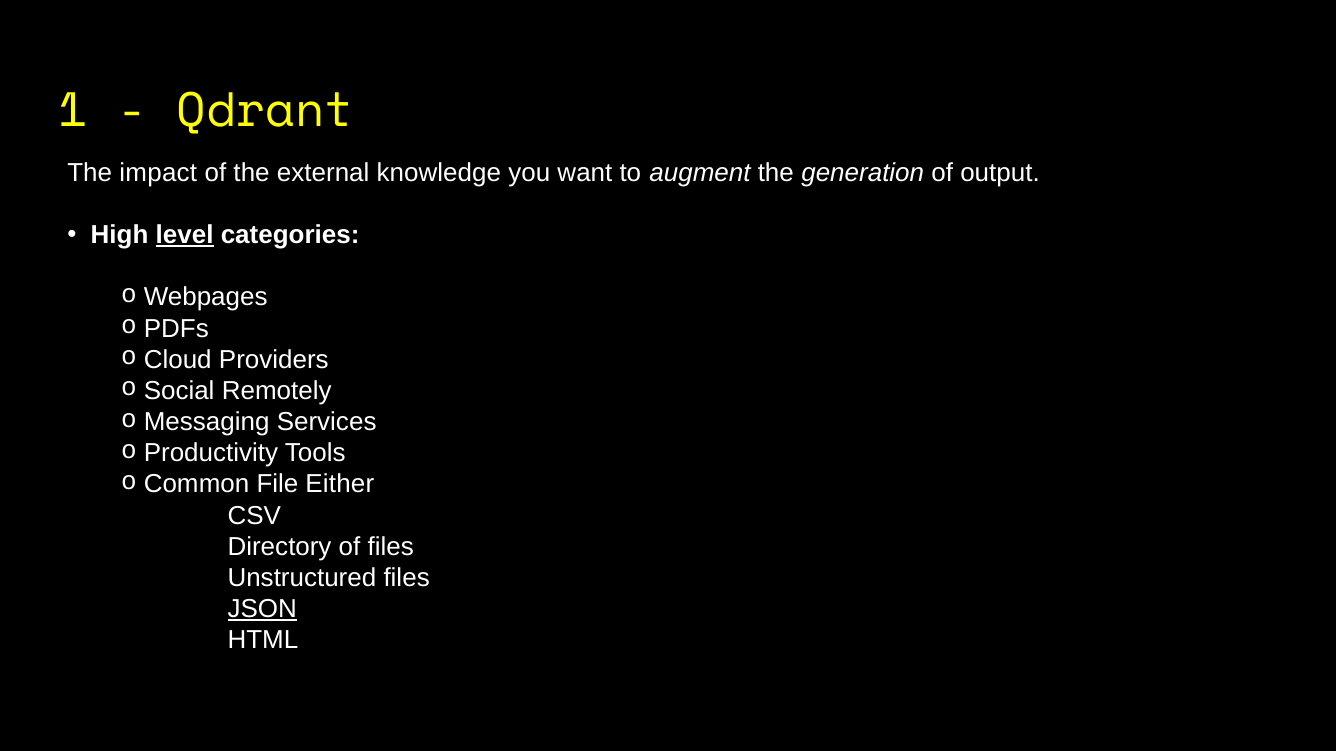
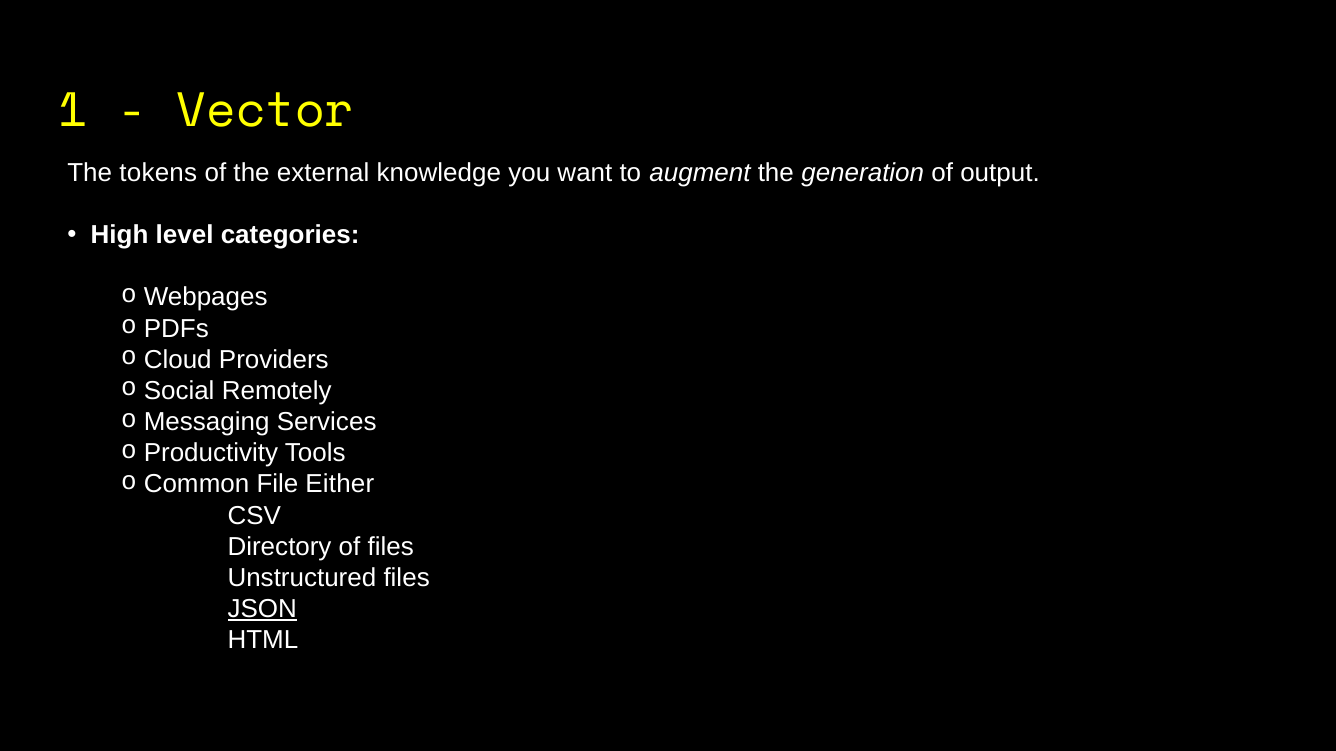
Qdrant: Qdrant -> Vector
impact: impact -> tokens
level underline: present -> none
